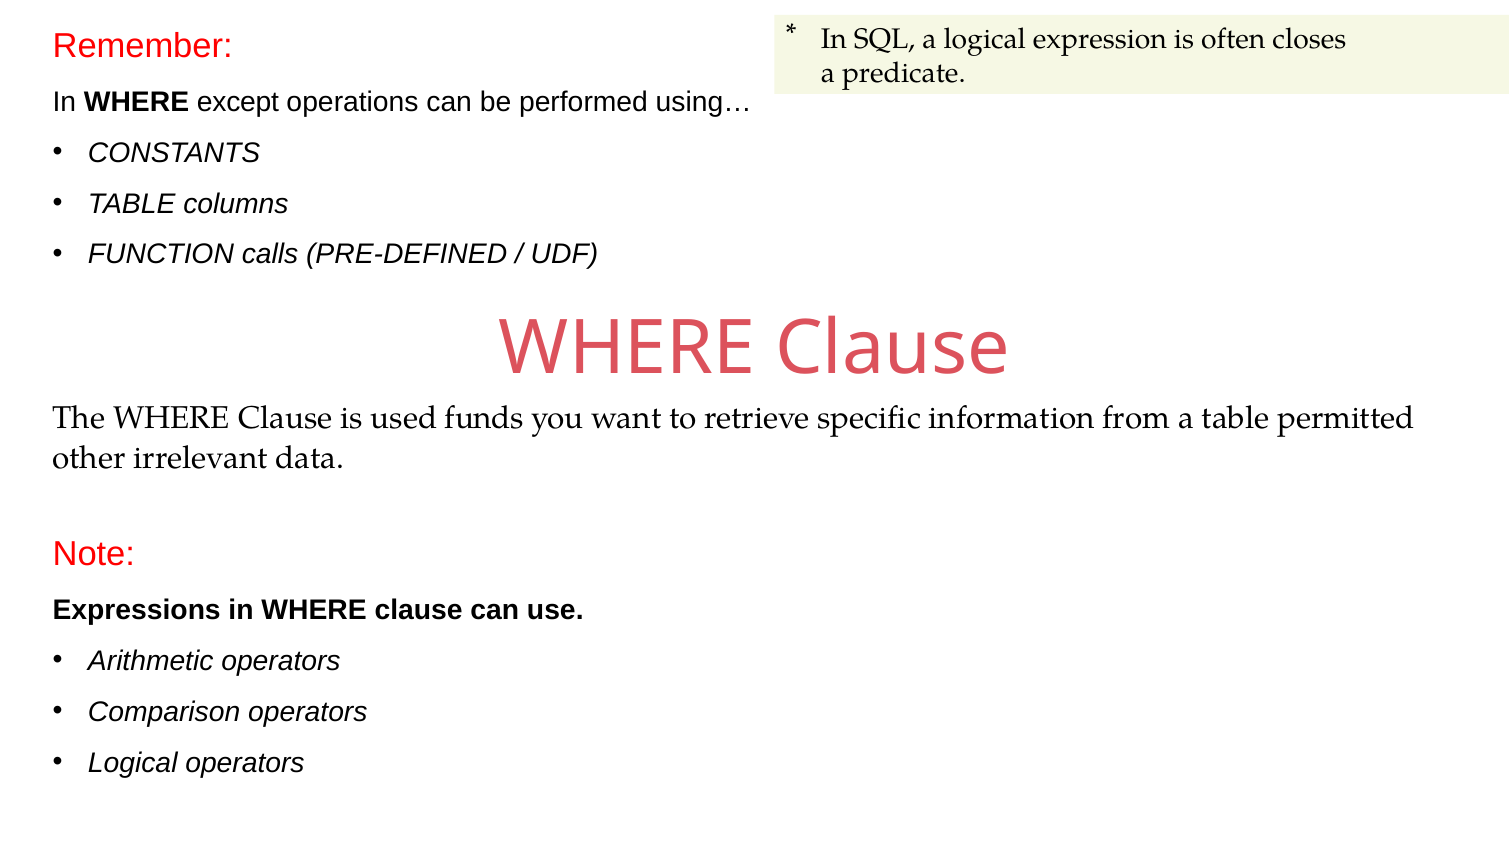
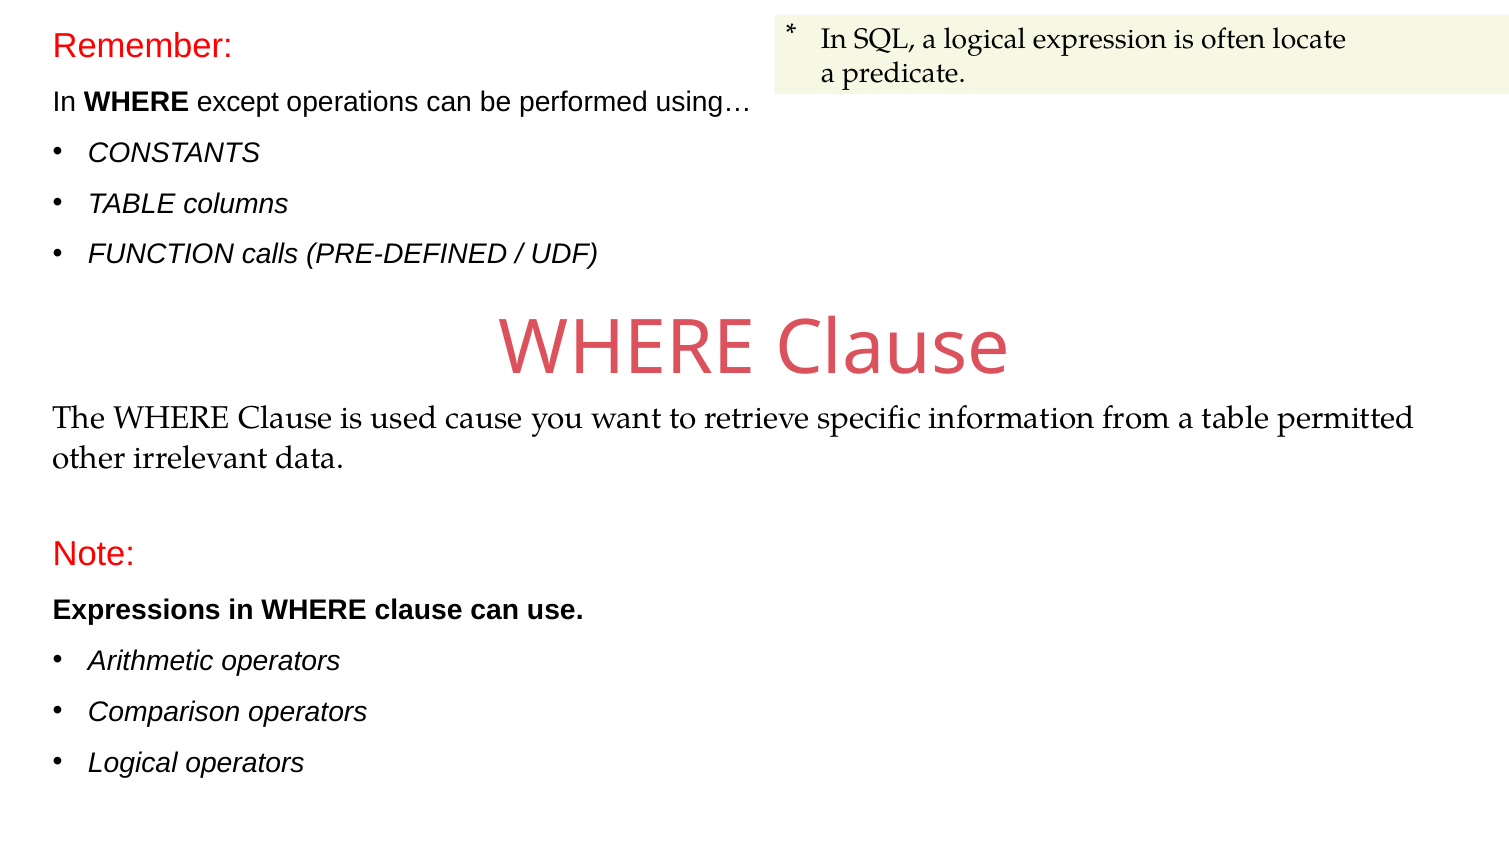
closes: closes -> locate
funds: funds -> cause
